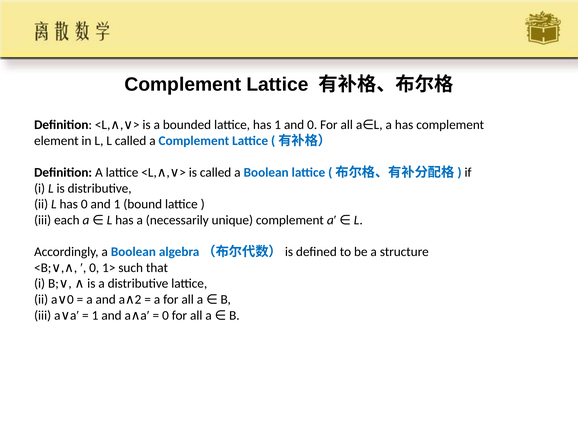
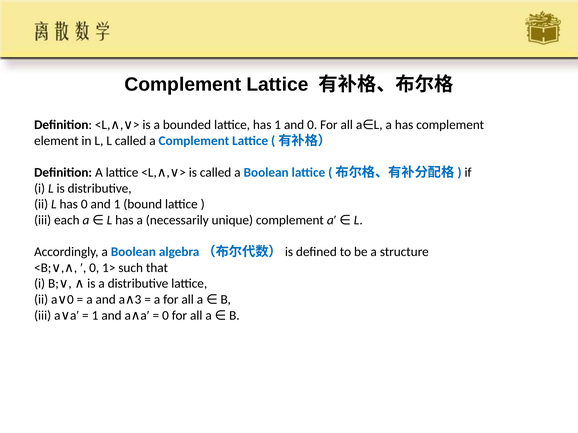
2: 2 -> 3
